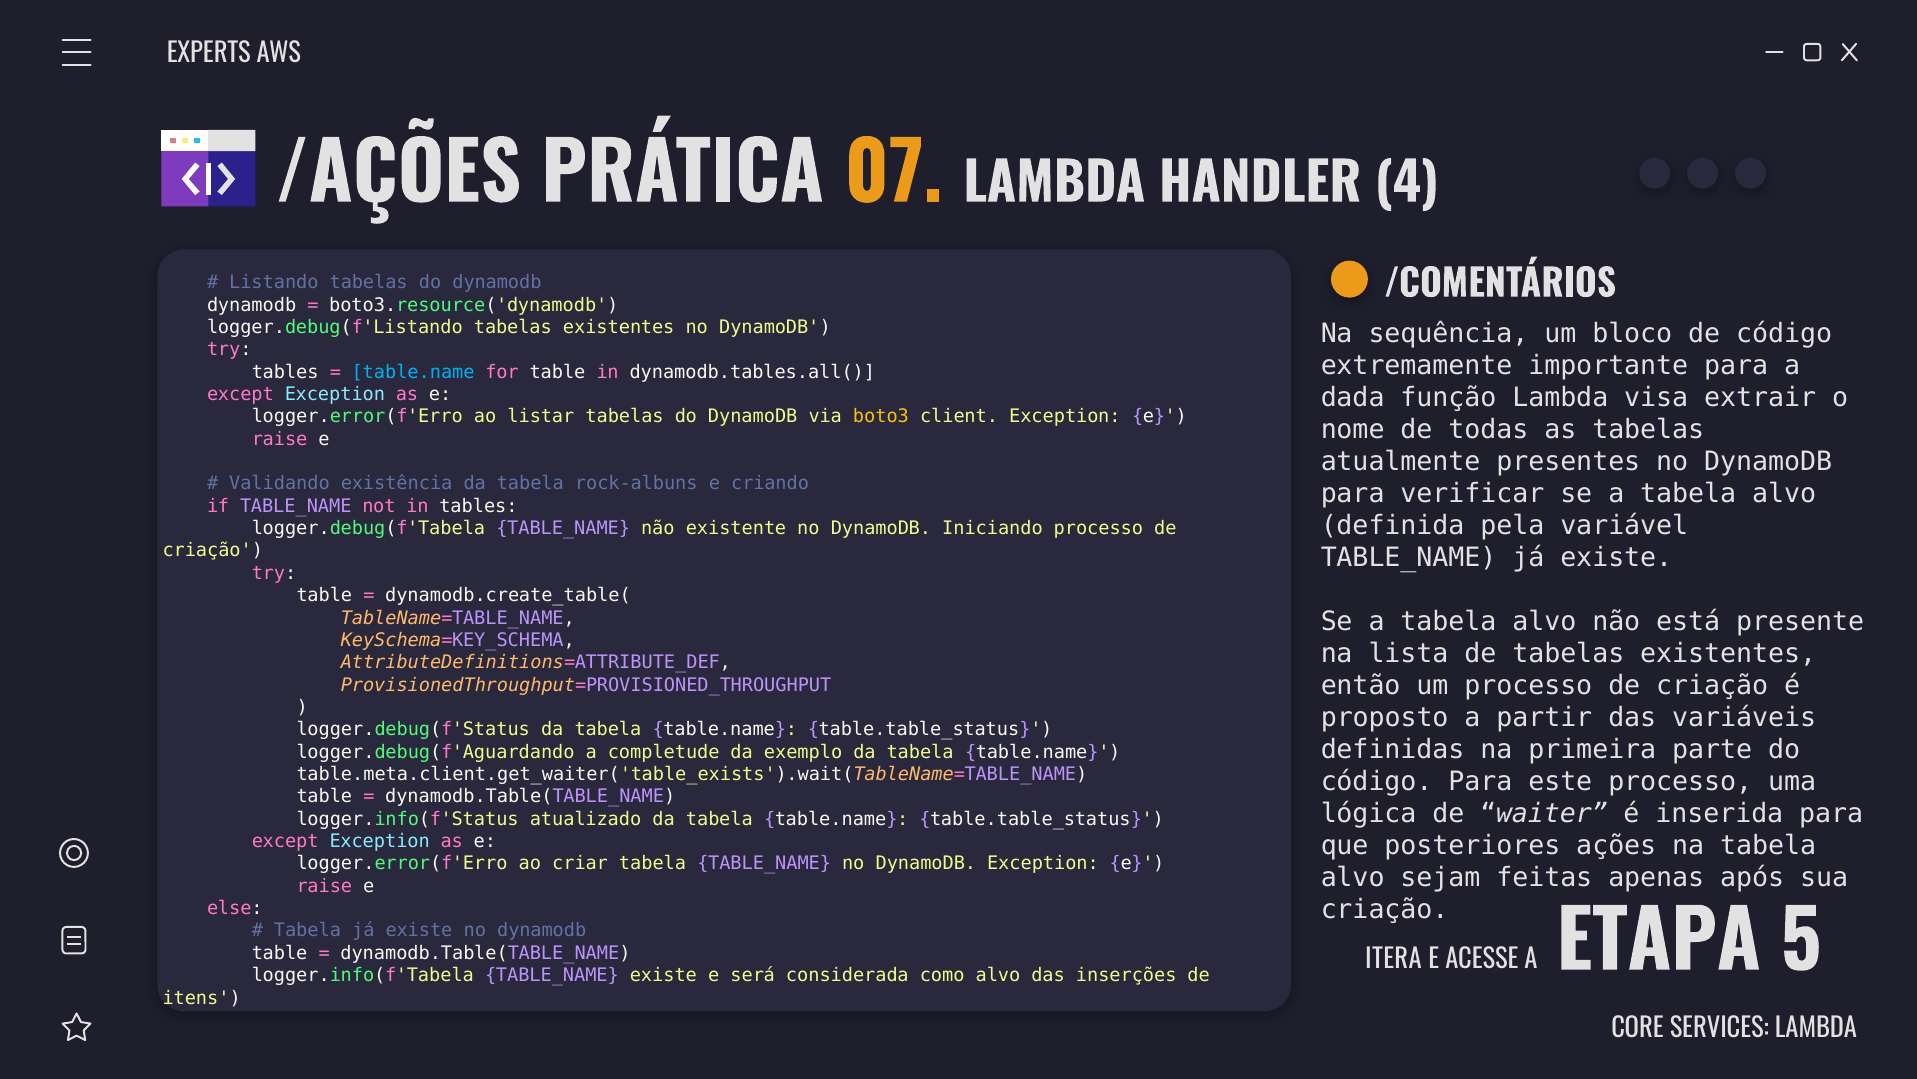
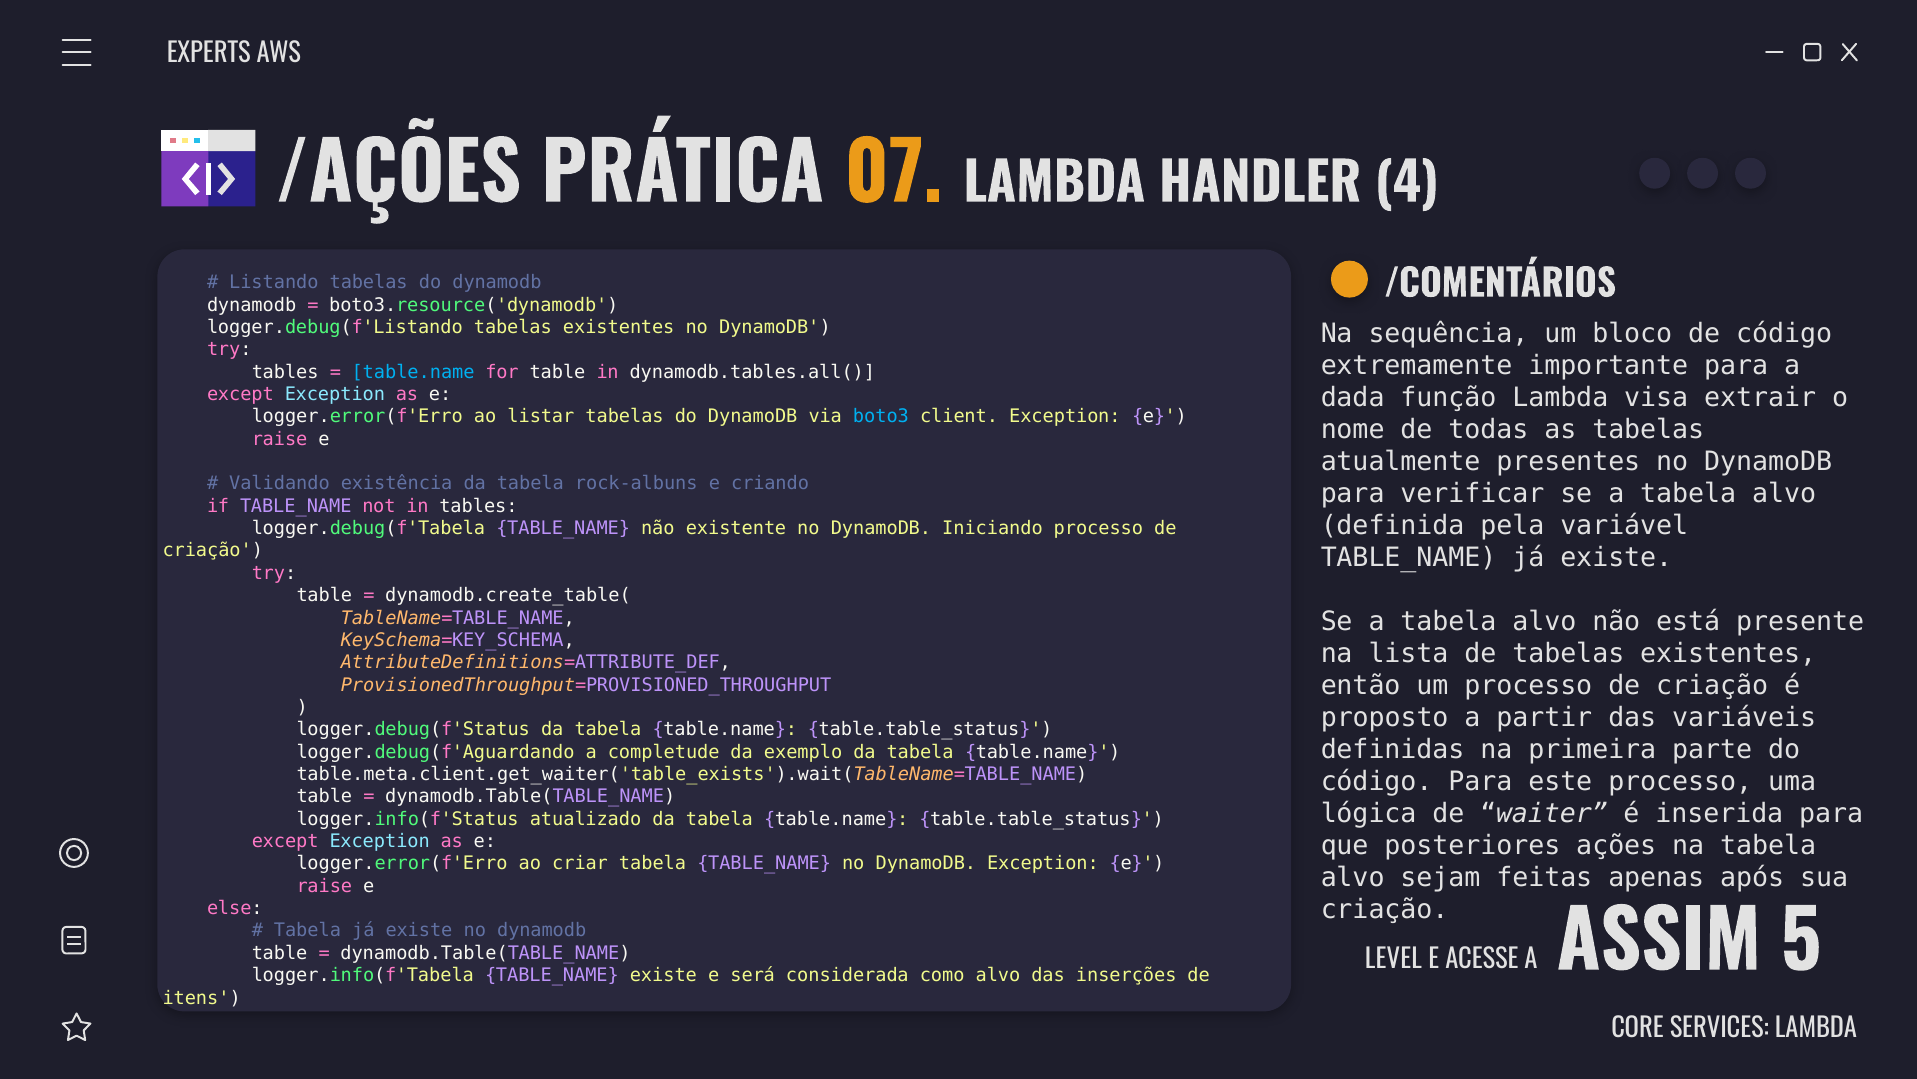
boto3 colour: yellow -> light blue
ETAPA: ETAPA -> ASSIM
ITERA: ITERA -> LEVEL
